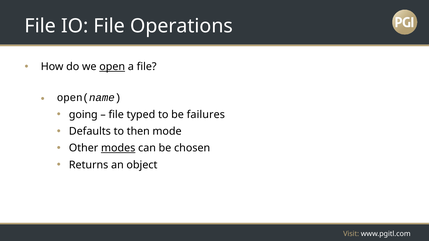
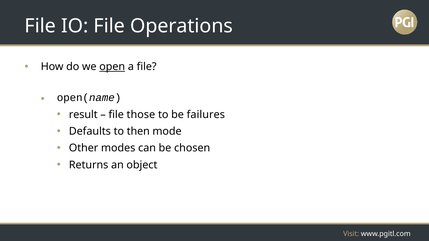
going: going -> result
typed: typed -> those
modes underline: present -> none
